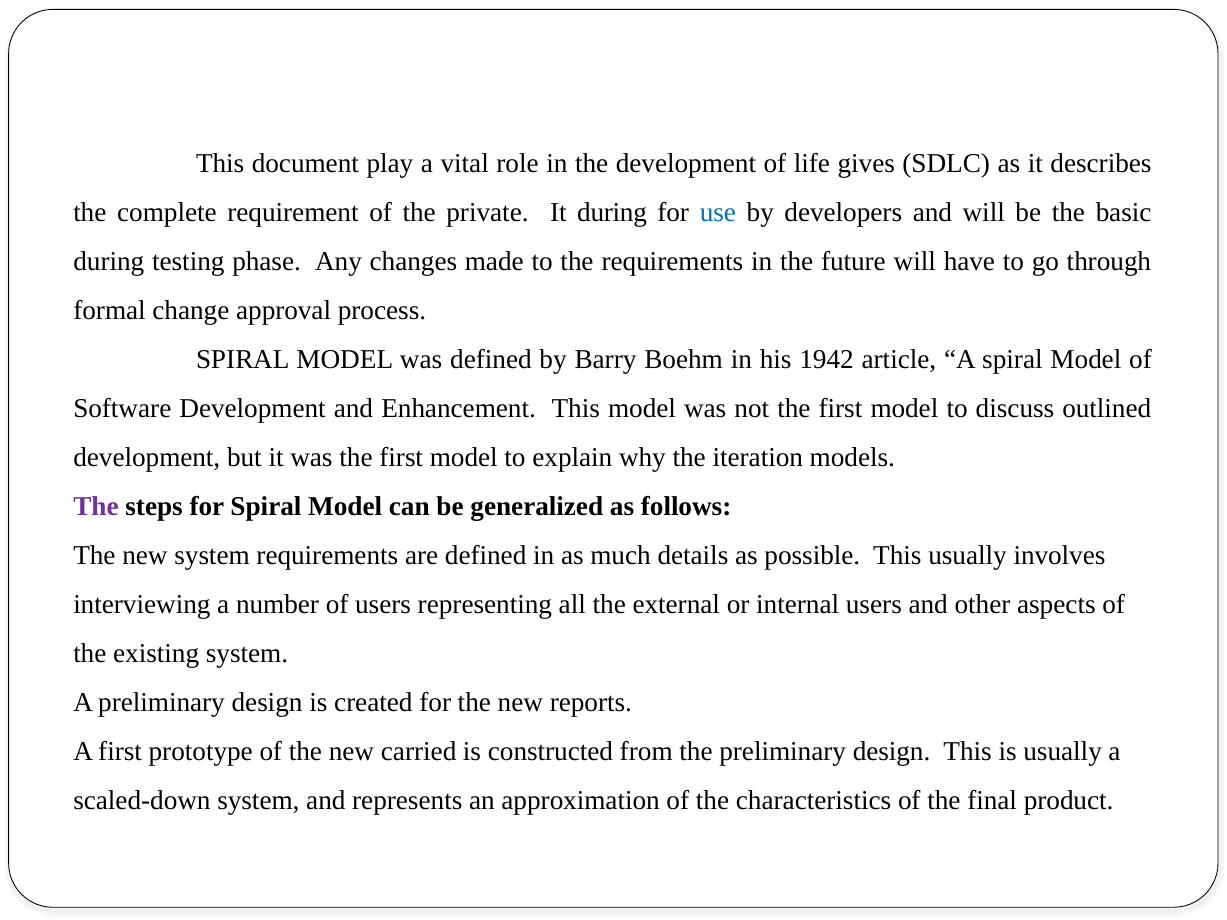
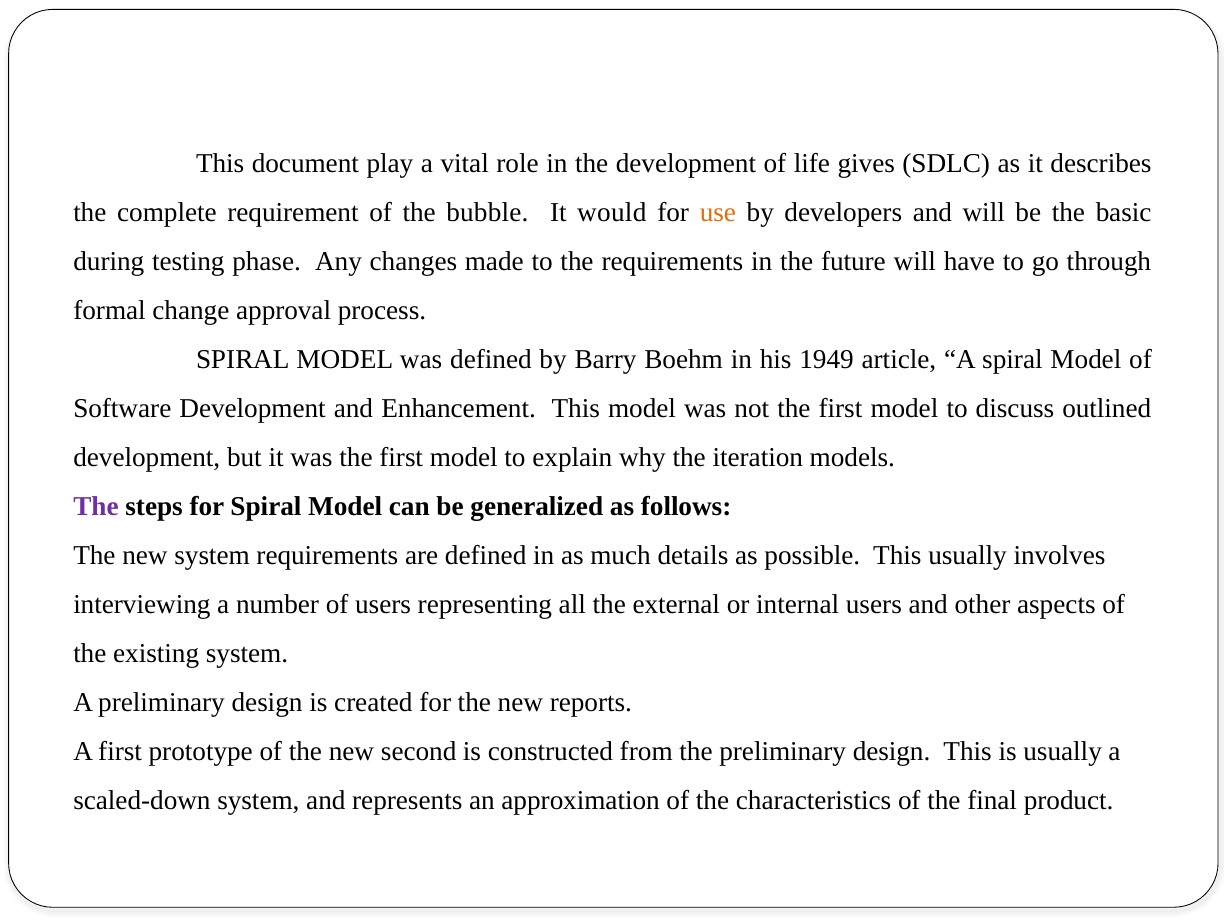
private: private -> bubble
It during: during -> would
use colour: blue -> orange
1942: 1942 -> 1949
carried: carried -> second
